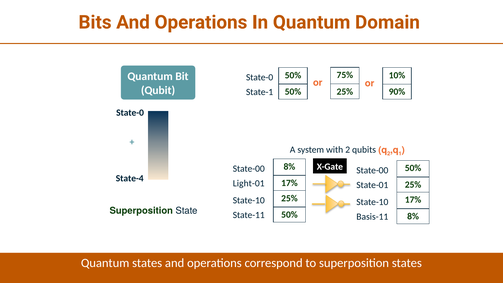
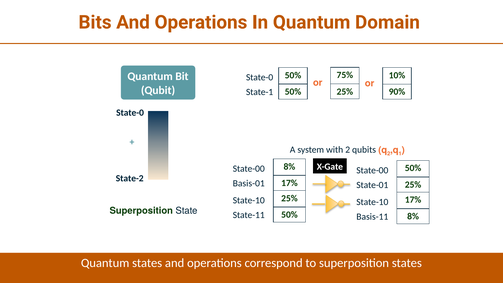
State-4: State-4 -> State-2
Light-01: Light-01 -> Basis-01
